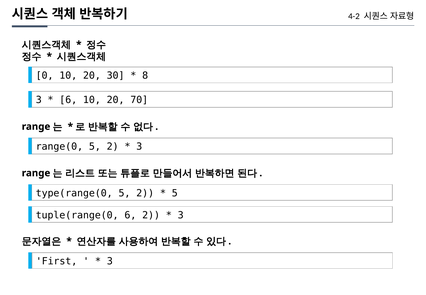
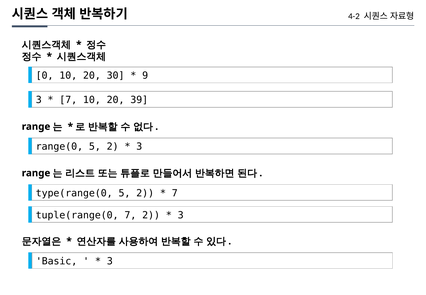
8: 8 -> 9
6 at (68, 100): 6 -> 7
70: 70 -> 39
5 at (175, 193): 5 -> 7
tuple(range(0 6: 6 -> 7
First: First -> Basic
